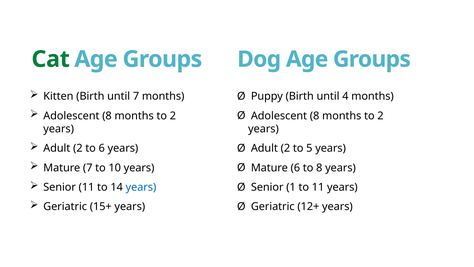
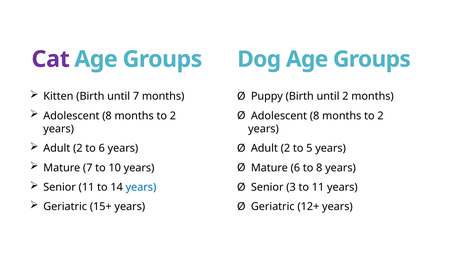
Cat colour: green -> purple
until 4: 4 -> 2
1: 1 -> 3
